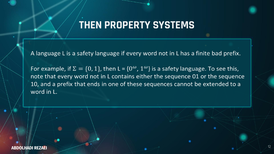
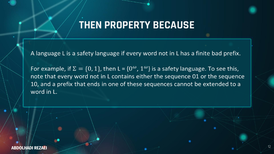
SYSTEMS: SYSTEMS -> BECAUSE
